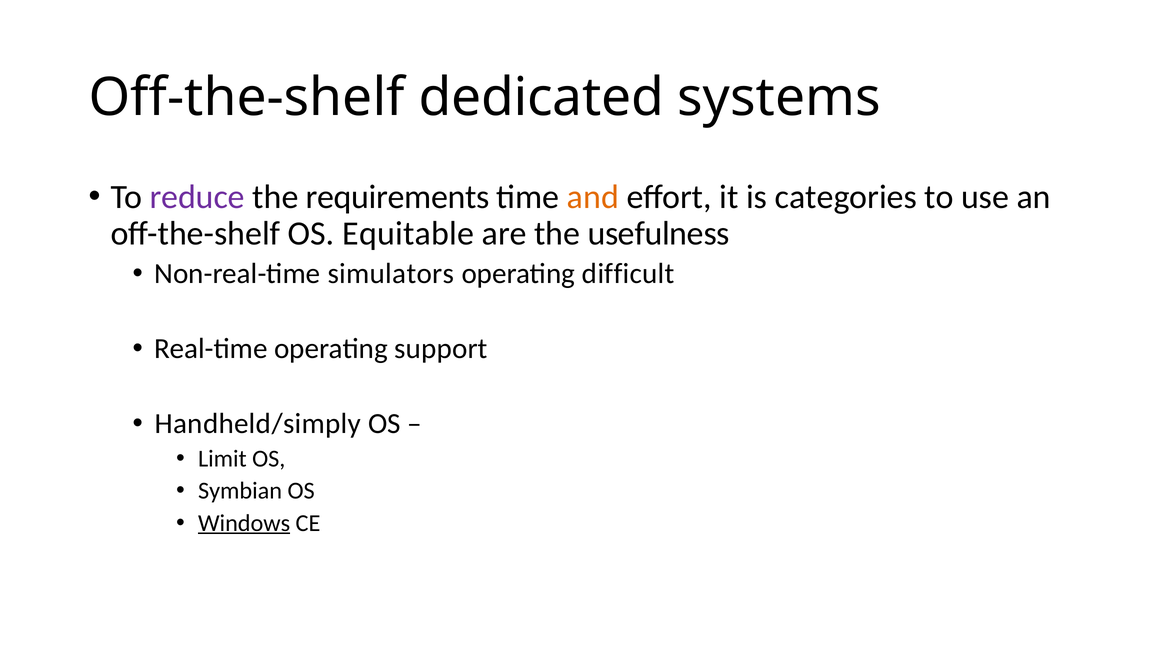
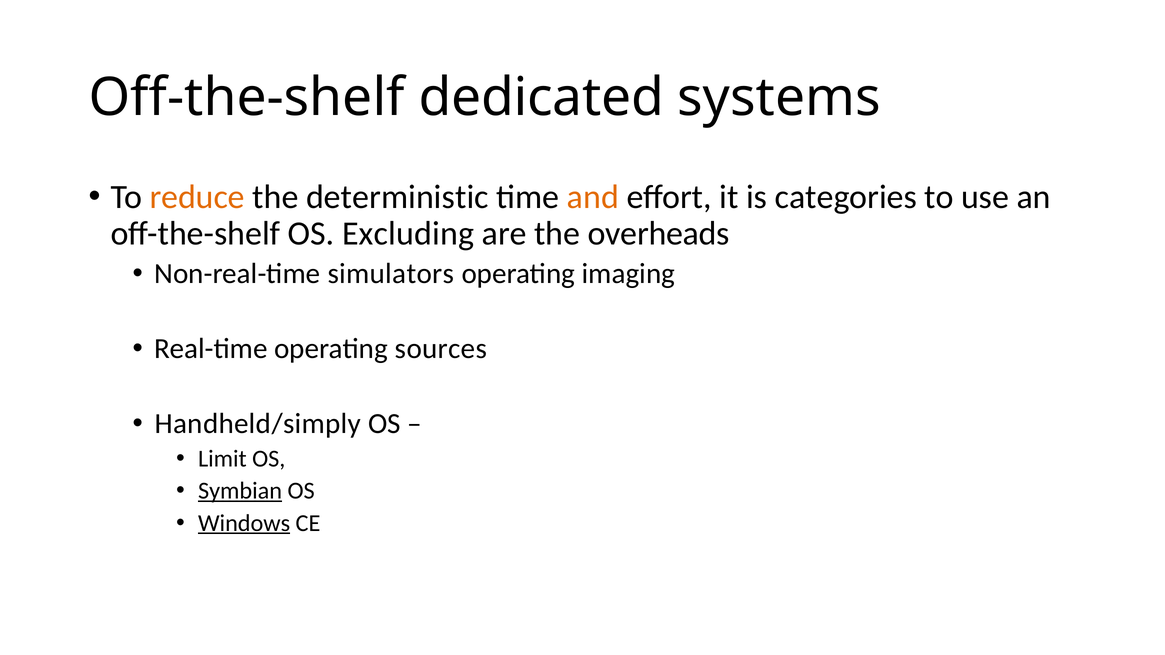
reduce colour: purple -> orange
requirements: requirements -> deterministic
Equitable: Equitable -> Excluding
usefulness: usefulness -> overheads
difficult: difficult -> imaging
support: support -> sources
Symbian underline: none -> present
